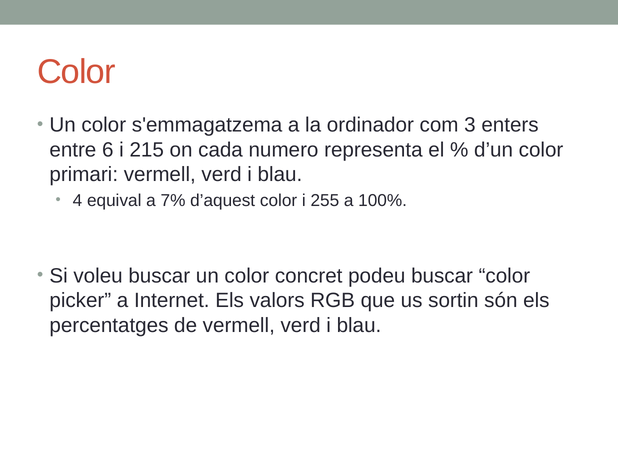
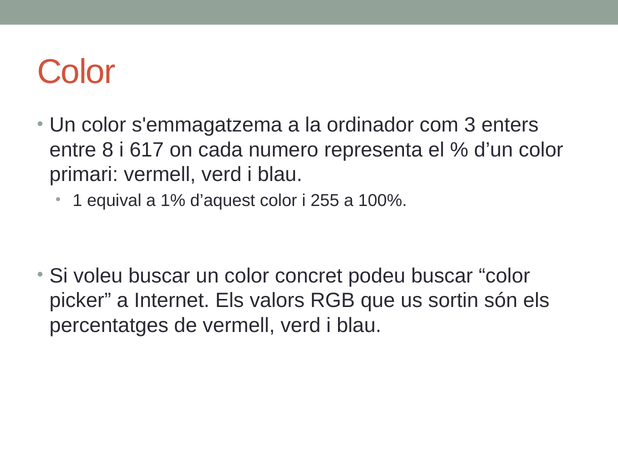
6: 6 -> 8
215: 215 -> 617
4: 4 -> 1
7%: 7% -> 1%
